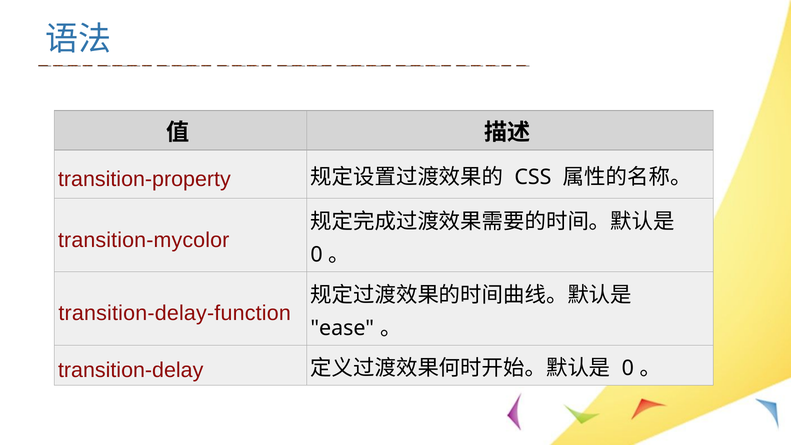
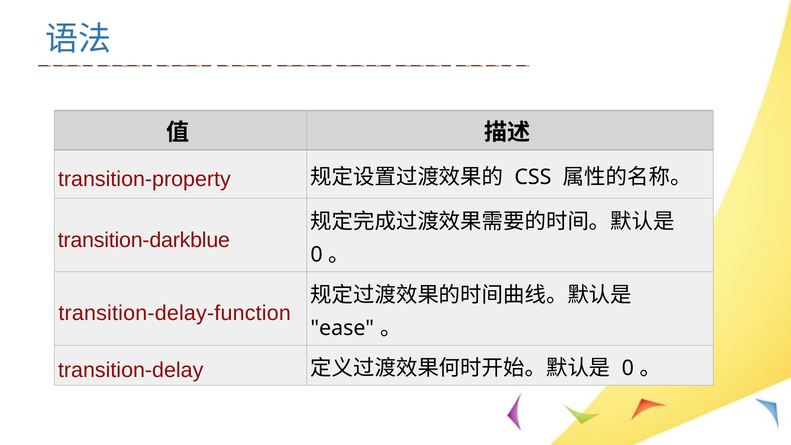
transition-mycolor: transition-mycolor -> transition-darkblue
